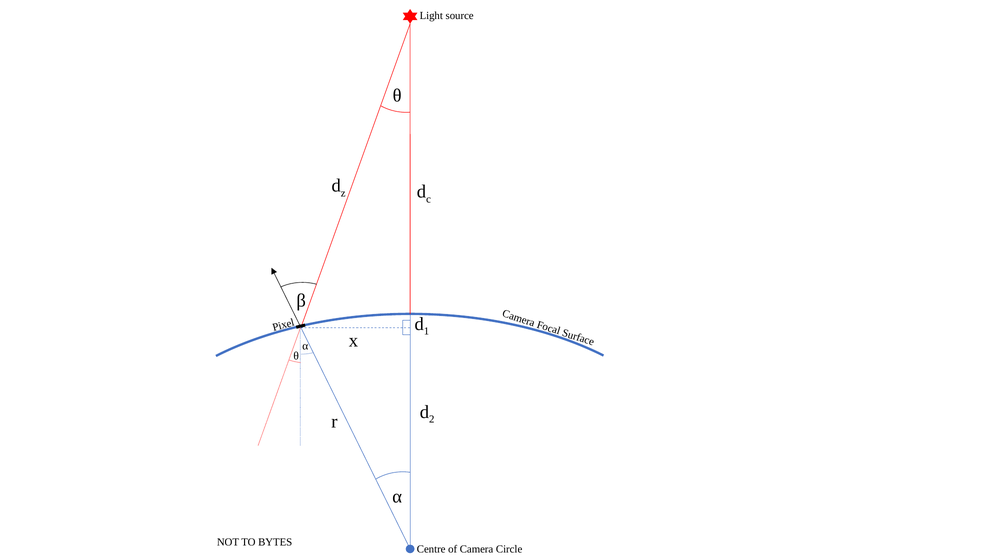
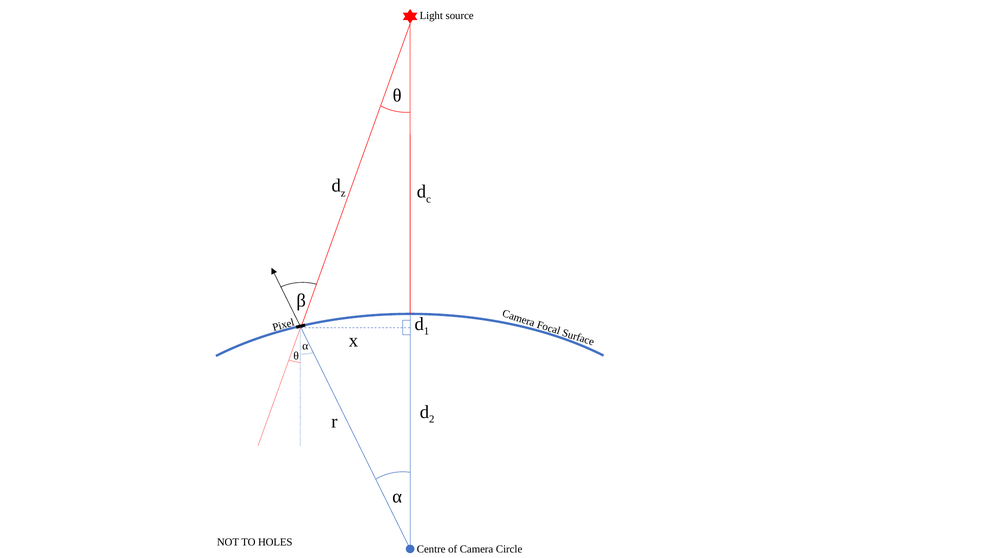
BYTES: BYTES -> HOLES
